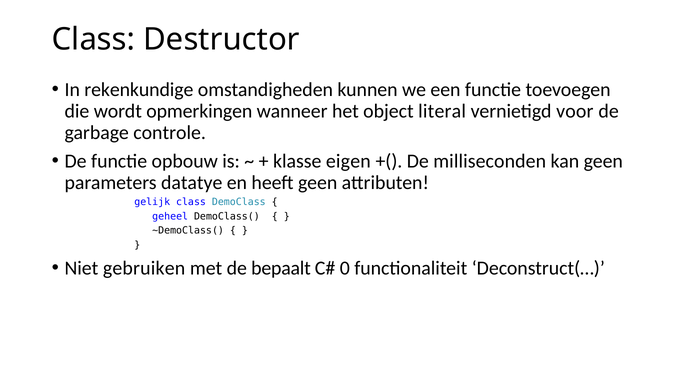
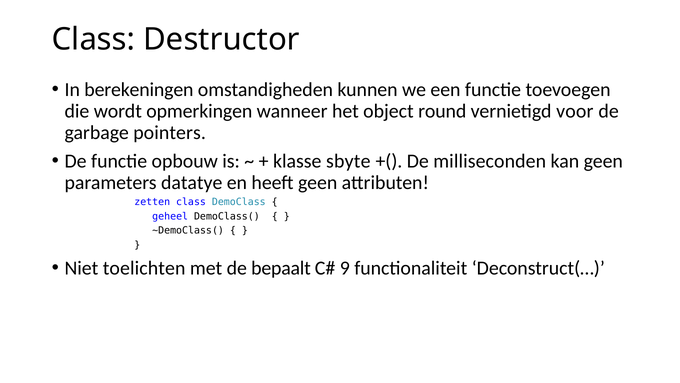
rekenkundige: rekenkundige -> berekeningen
literal: literal -> round
controle: controle -> pointers
eigen: eigen -> sbyte
gelijk: gelijk -> zetten
gebruiken: gebruiken -> toelichten
0: 0 -> 9
